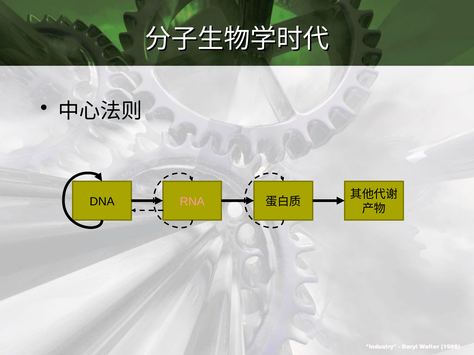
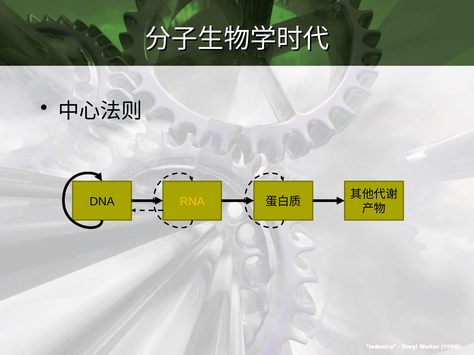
RNA colour: pink -> yellow
